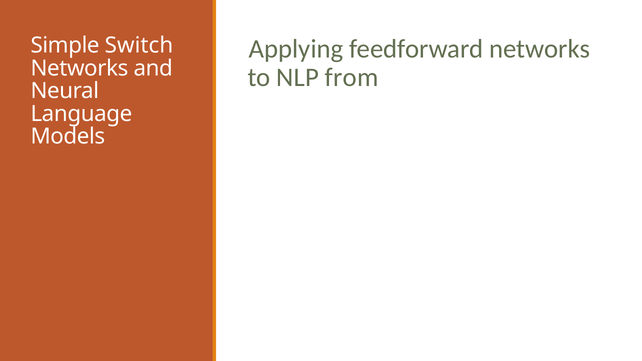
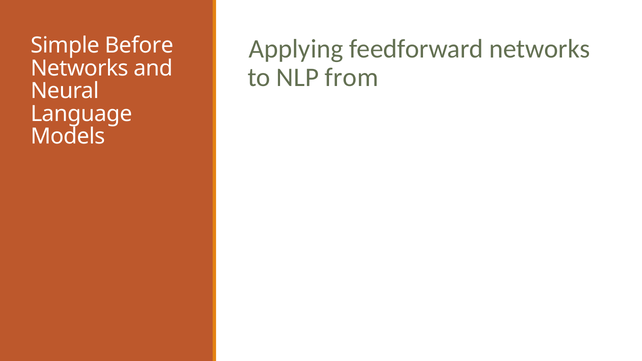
Switch: Switch -> Before
